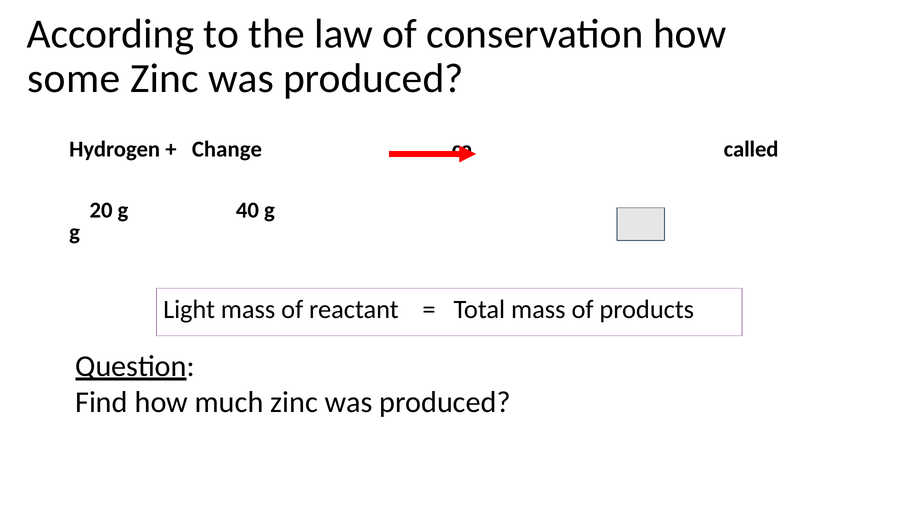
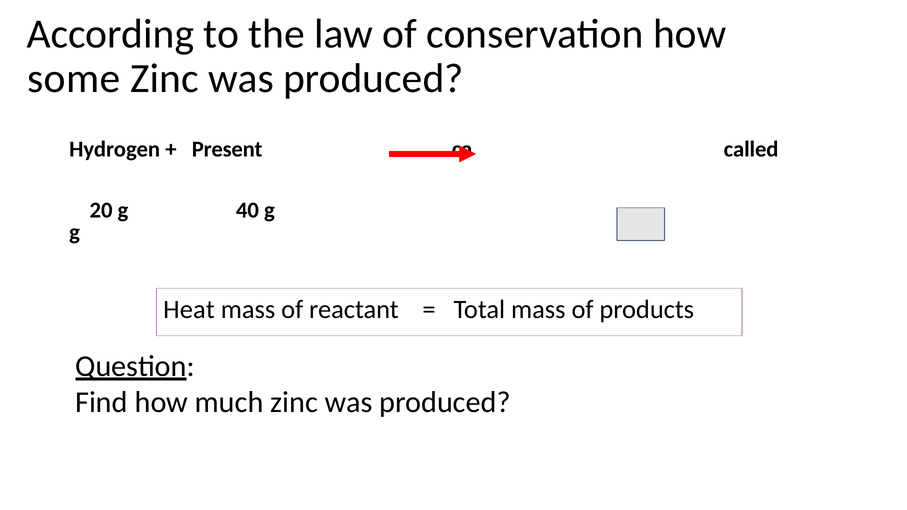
Change: Change -> Present
Light: Light -> Heat
